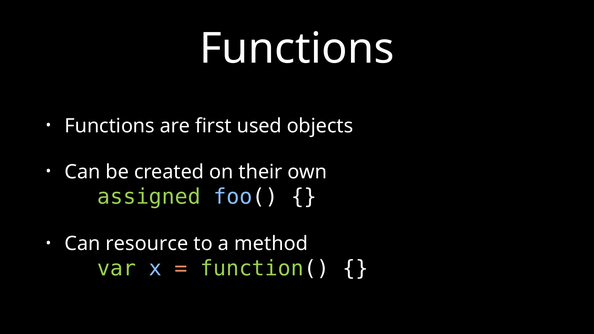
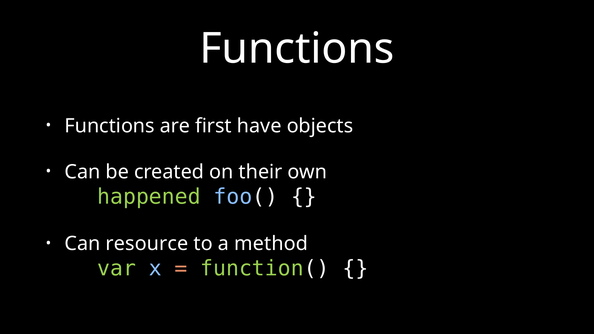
used: used -> have
assigned: assigned -> happened
